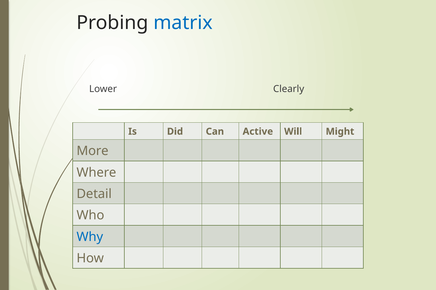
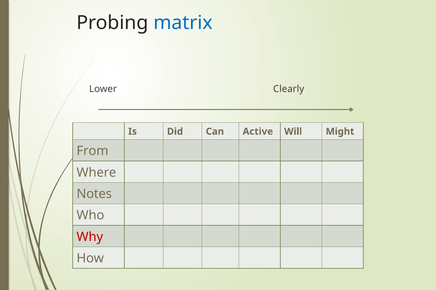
More: More -> From
Detail: Detail -> Notes
Why colour: blue -> red
